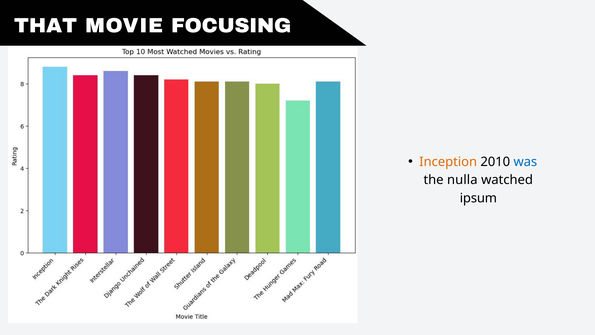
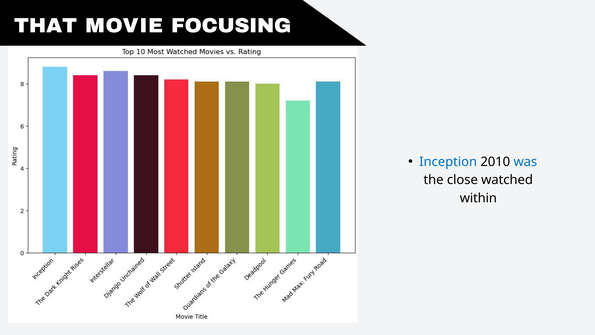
Inception colour: orange -> blue
nulla: nulla -> close
ipsum: ipsum -> within
